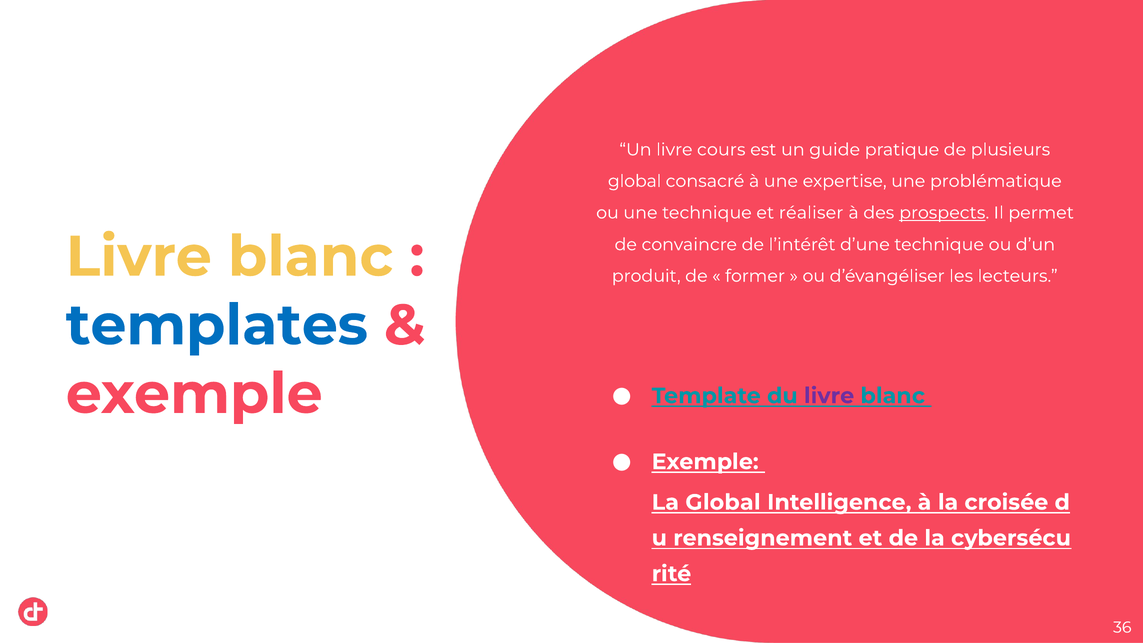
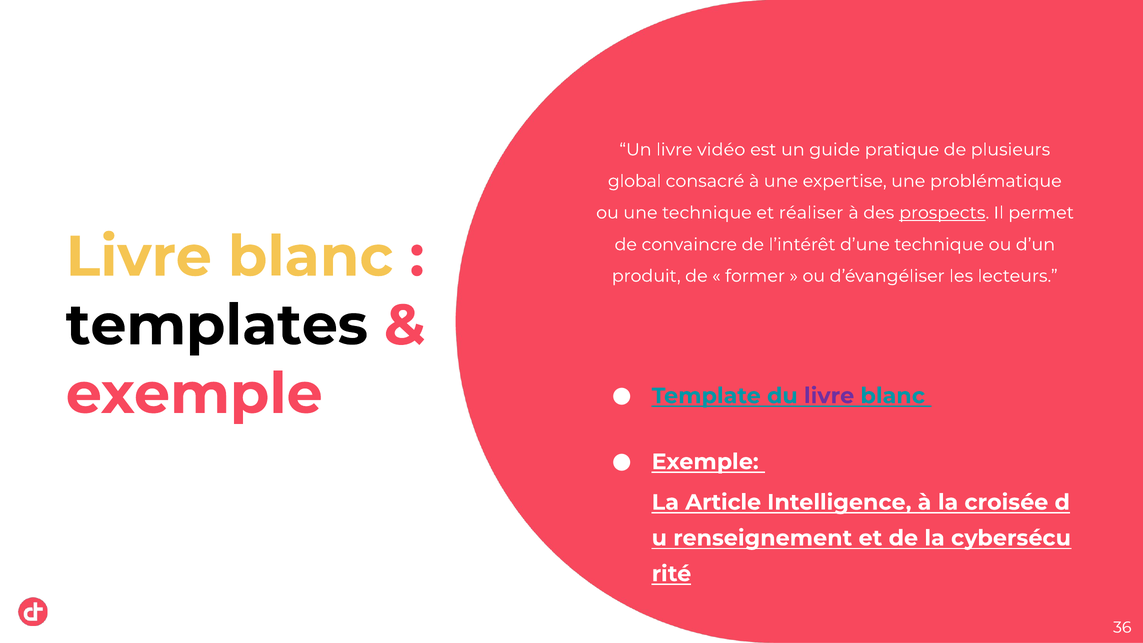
cours: cours -> vidéo
templates colour: blue -> black
La Global: Global -> Article
